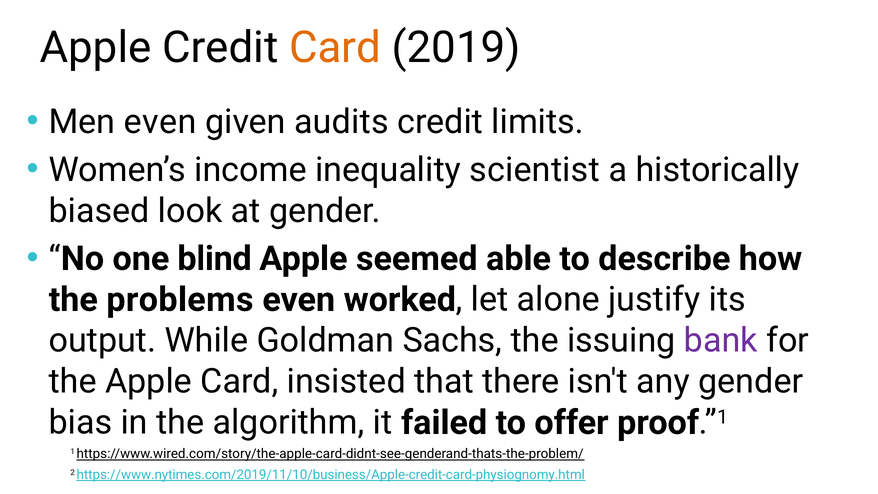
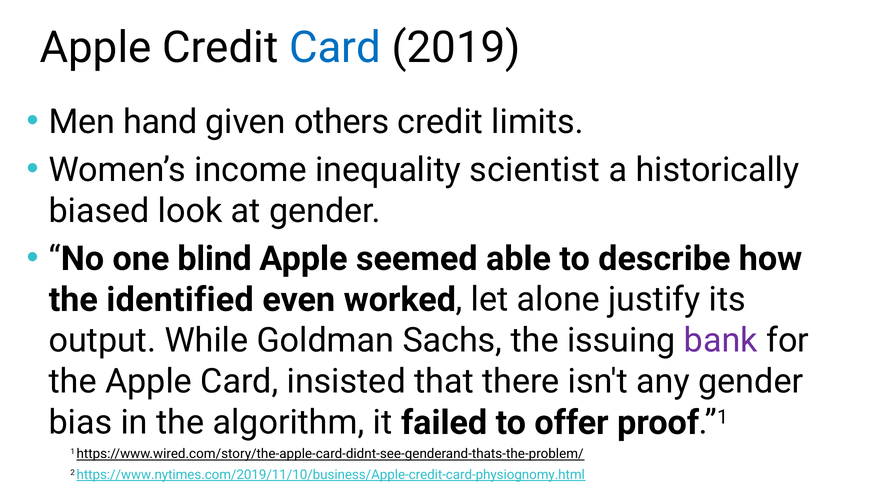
Card at (335, 48) colour: orange -> blue
Men even: even -> hand
audits: audits -> others
problems: problems -> identified
